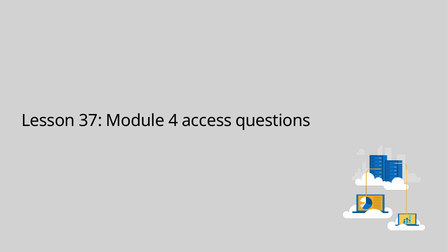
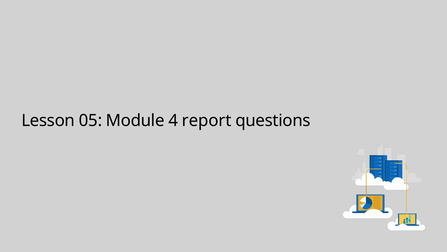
37: 37 -> 05
access: access -> report
